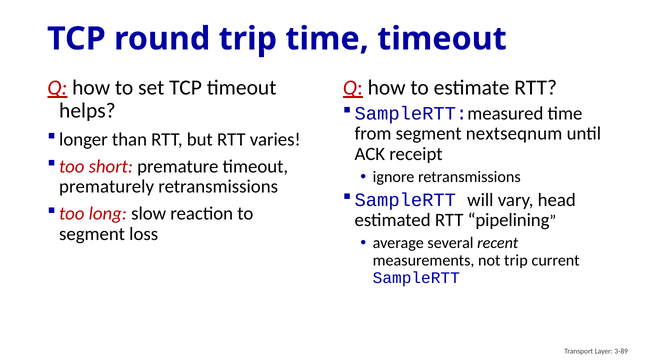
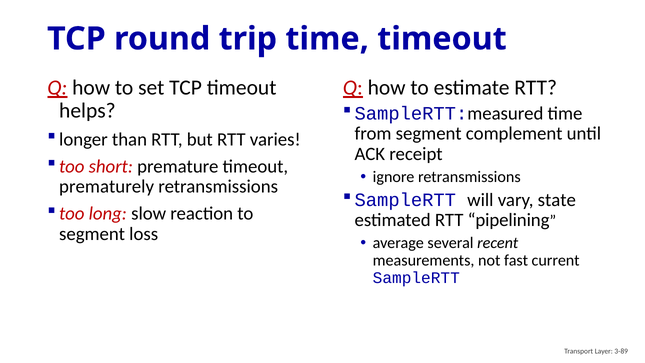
nextseqnum: nextseqnum -> complement
head: head -> state
not trip: trip -> fast
